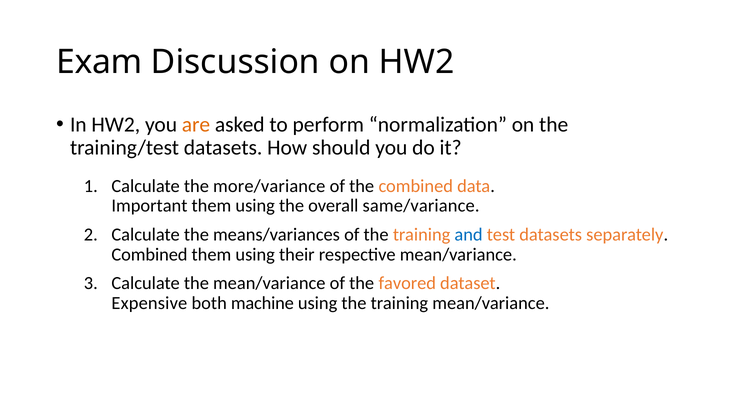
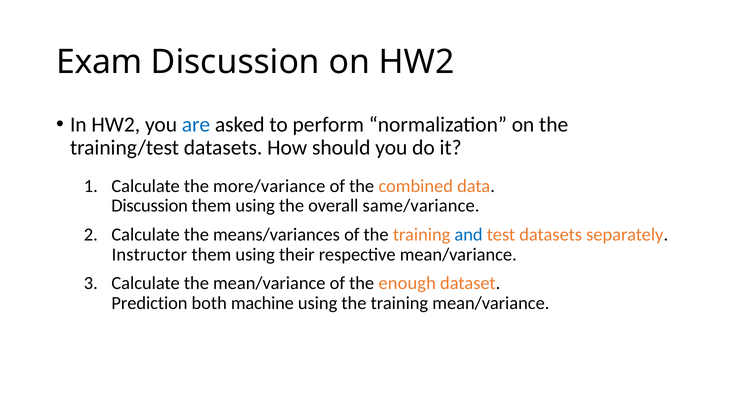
are colour: orange -> blue
Important at (149, 206): Important -> Discussion
Combined at (150, 254): Combined -> Instructor
favored: favored -> enough
Expensive: Expensive -> Prediction
